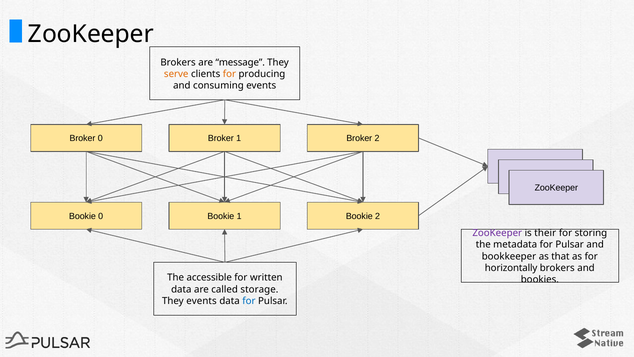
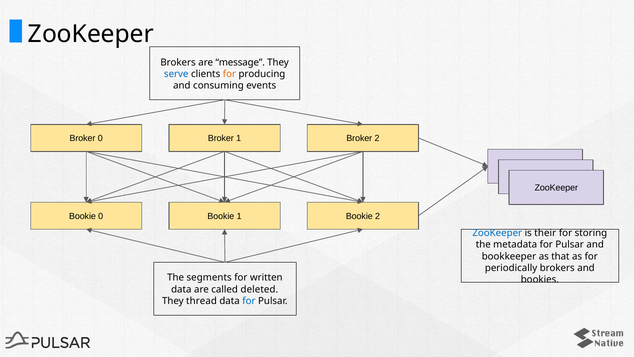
serve colour: orange -> blue
ZooKeeper at (497, 233) colour: purple -> blue
horizontally: horizontally -> periodically
accessible: accessible -> segments
storage: storage -> deleted
They events: events -> thread
